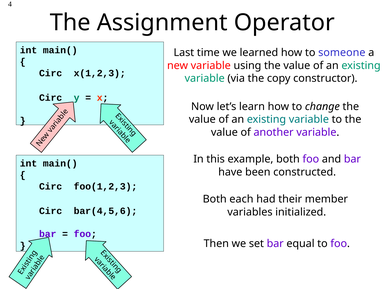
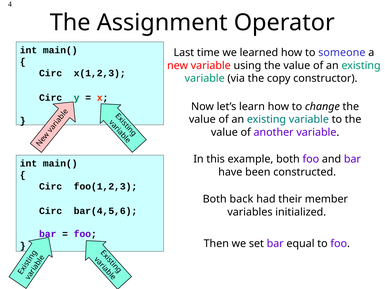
each: each -> back
